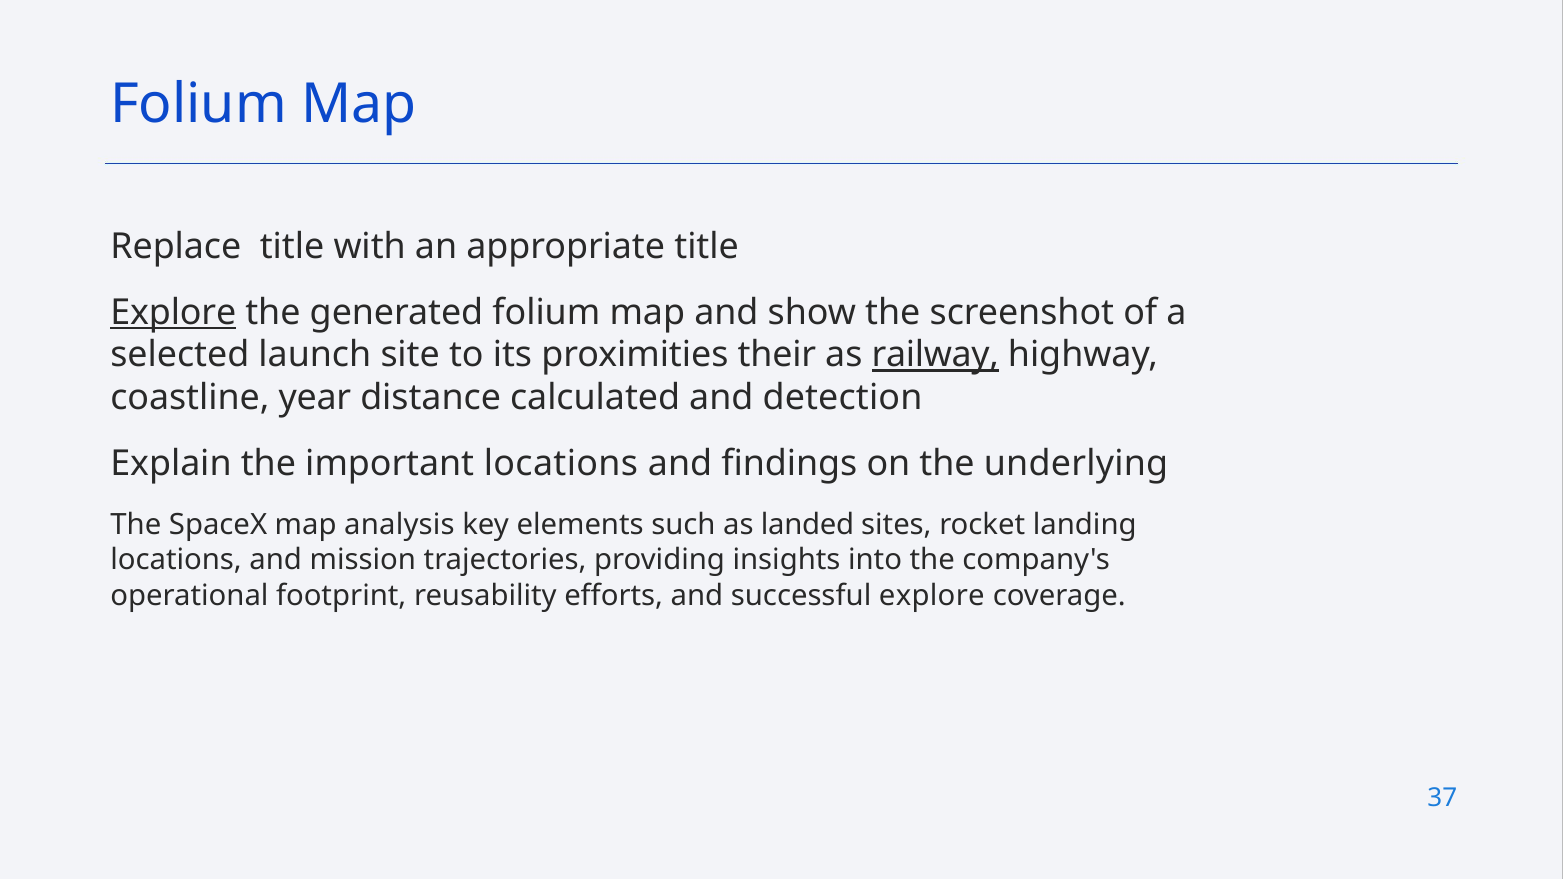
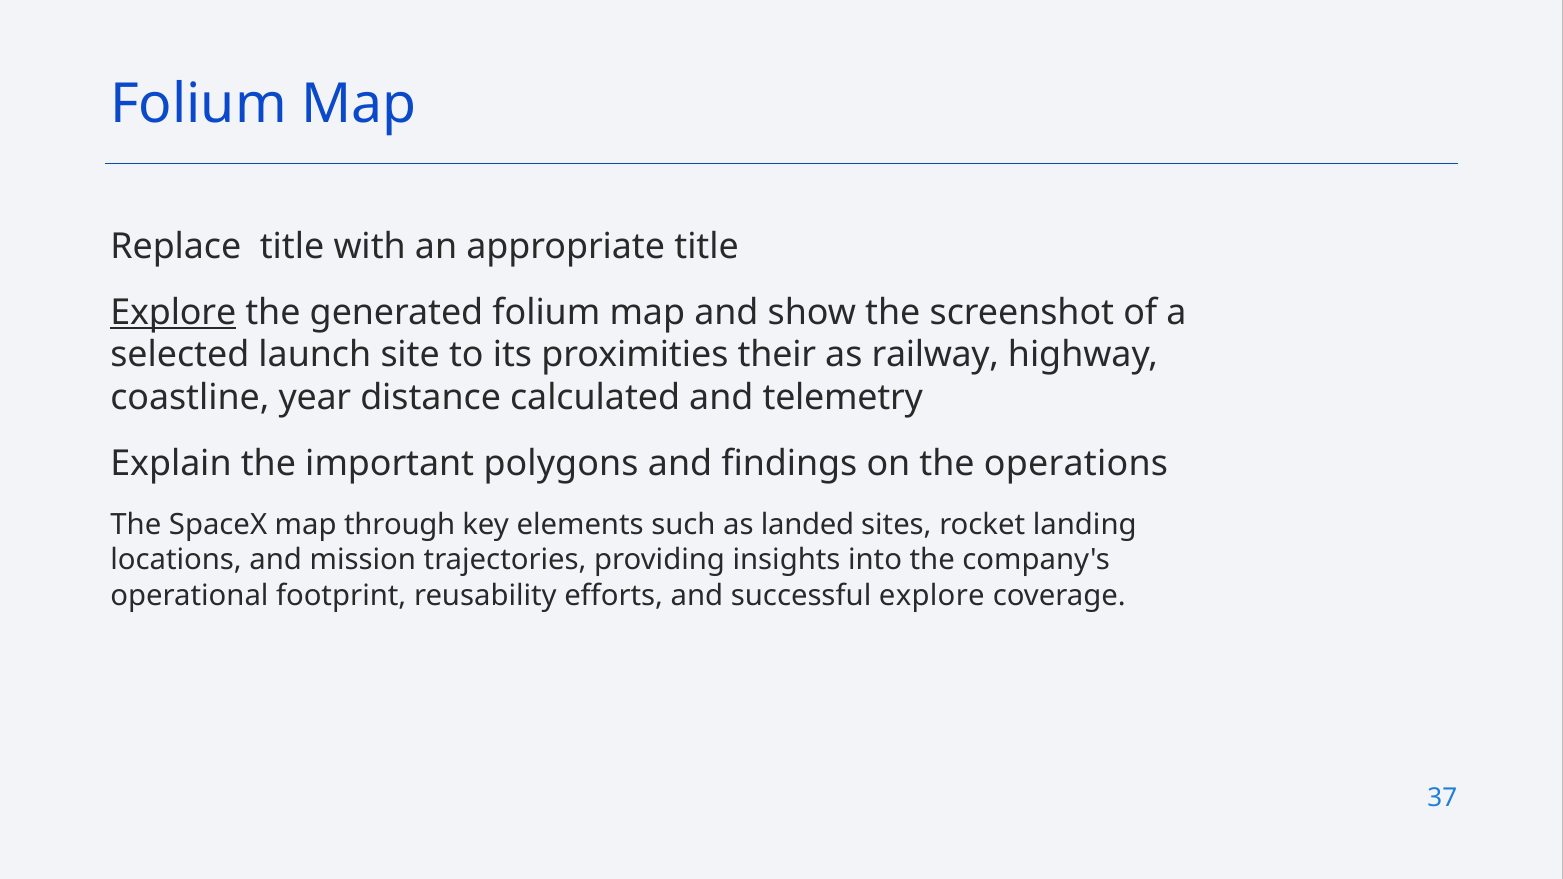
railway underline: present -> none
detection: detection -> telemetry
important locations: locations -> polygons
underlying: underlying -> operations
analysis: analysis -> through
